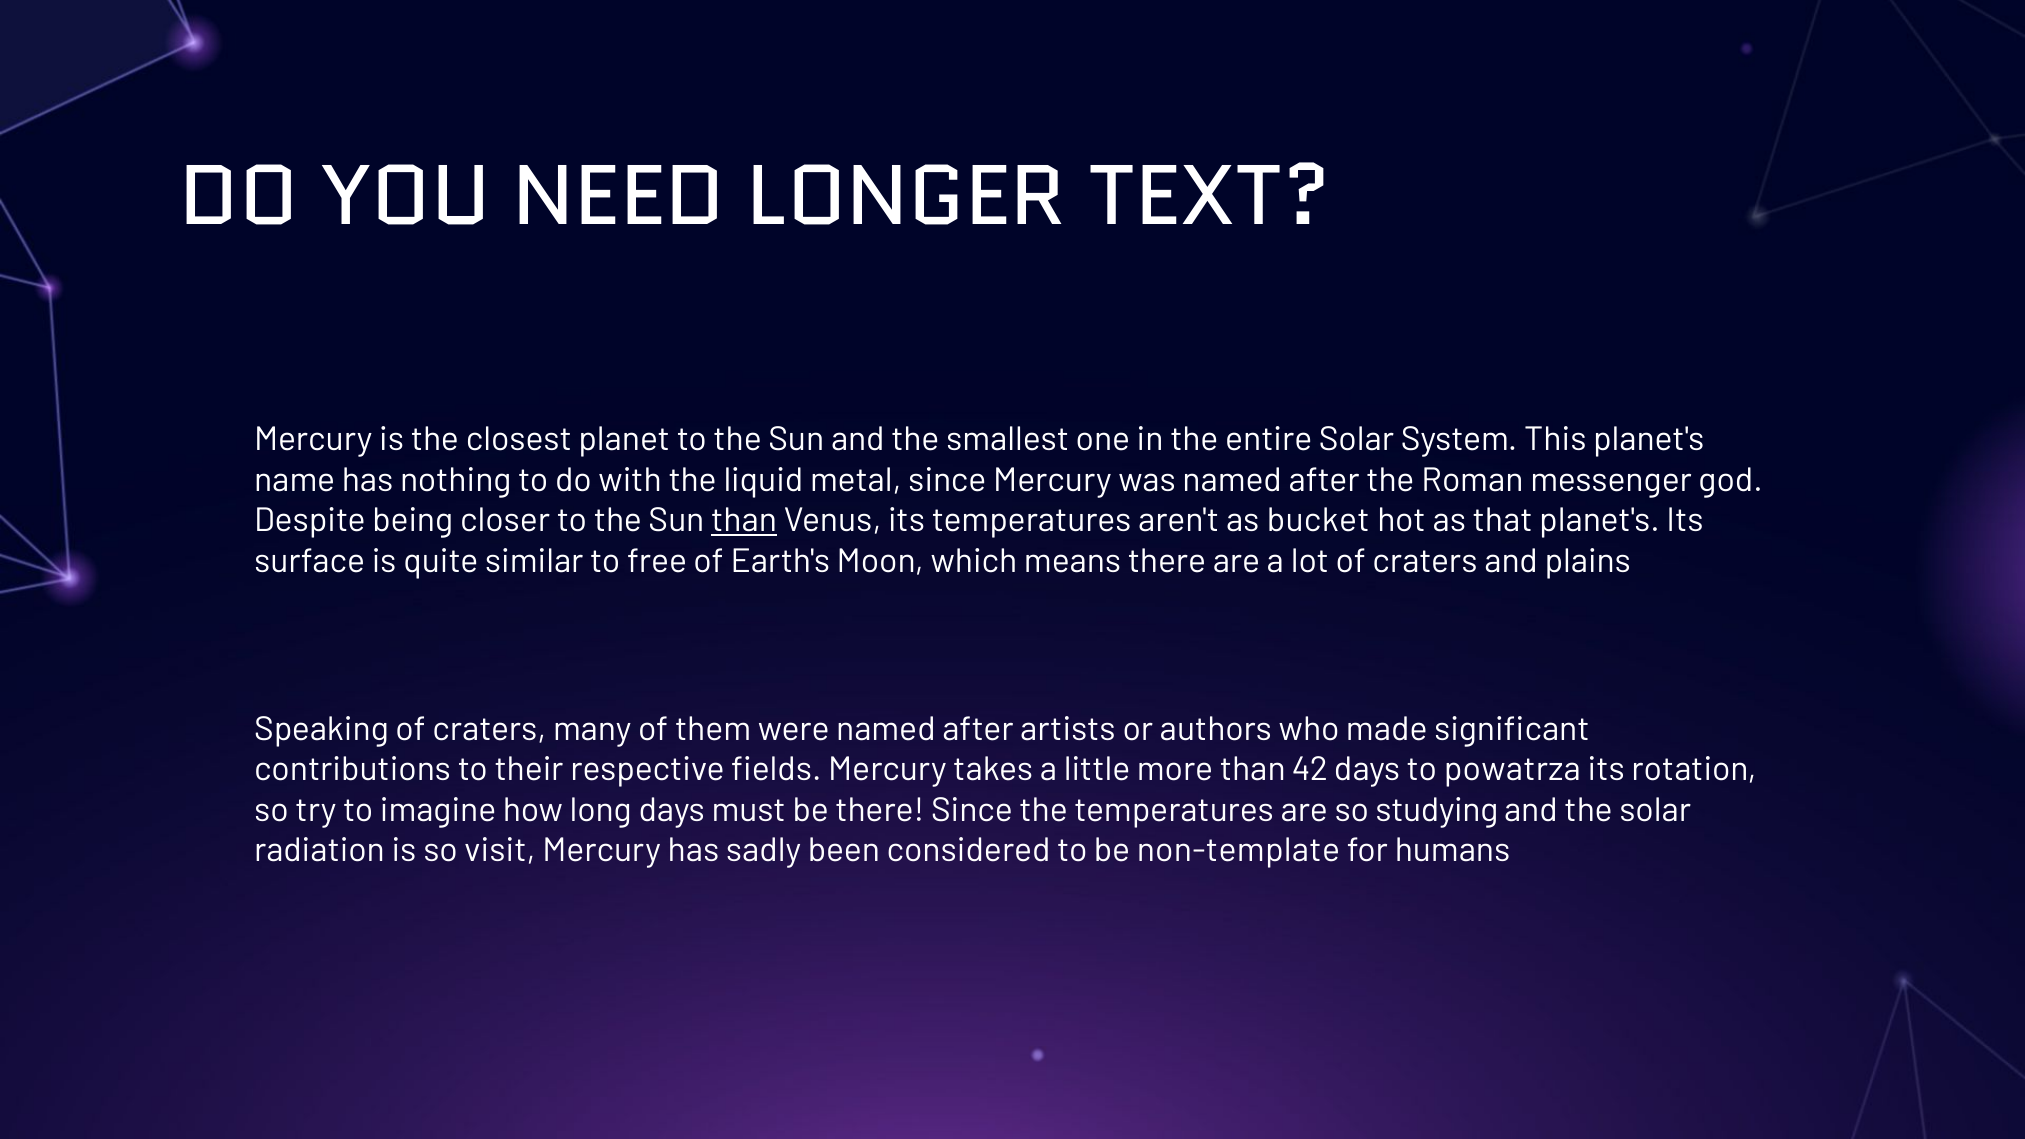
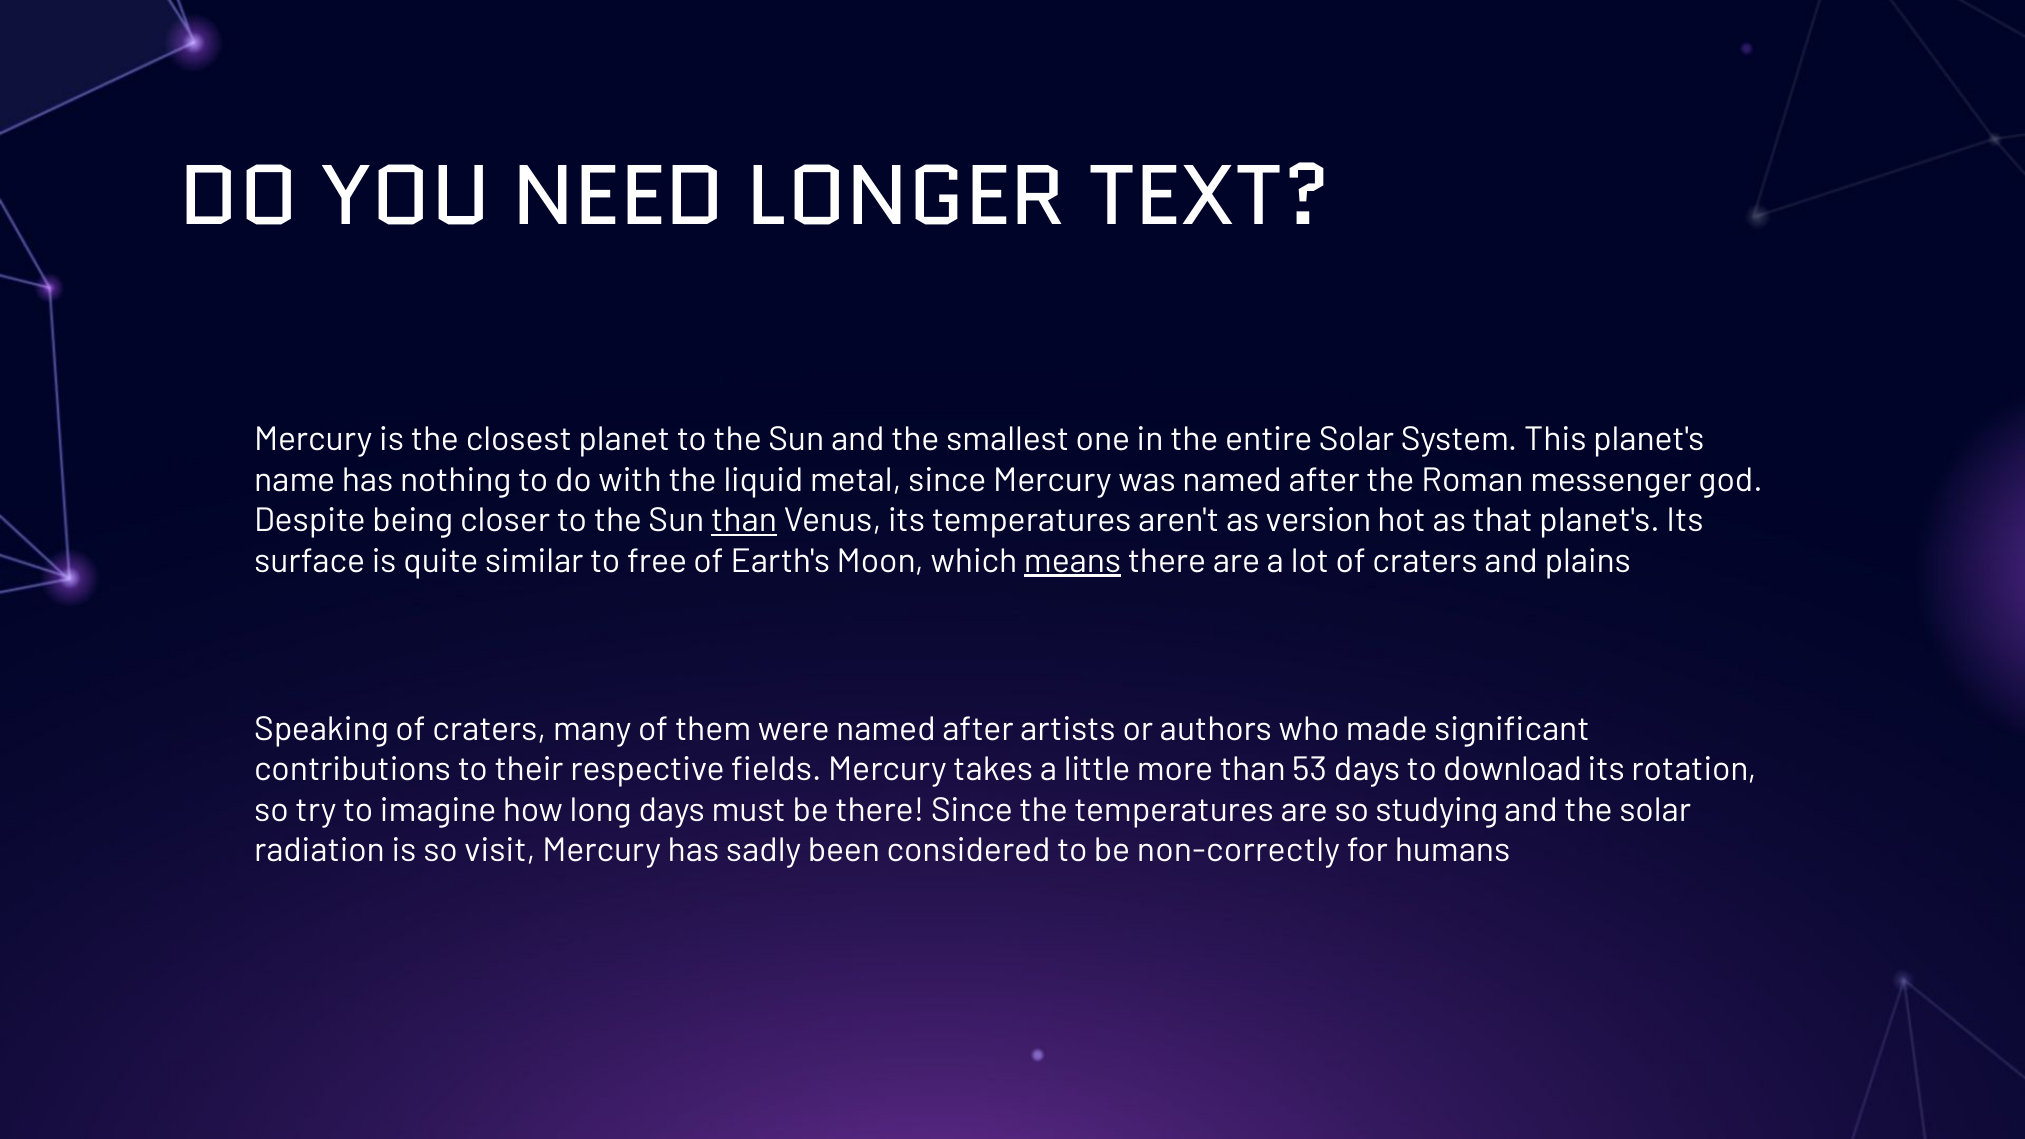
bucket: bucket -> version
means underline: none -> present
42: 42 -> 53
powatrza: powatrza -> download
non-template: non-template -> non-correctly
